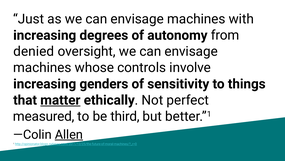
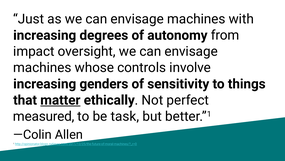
denied: denied -> impact
third: third -> task
Allen underline: present -> none
